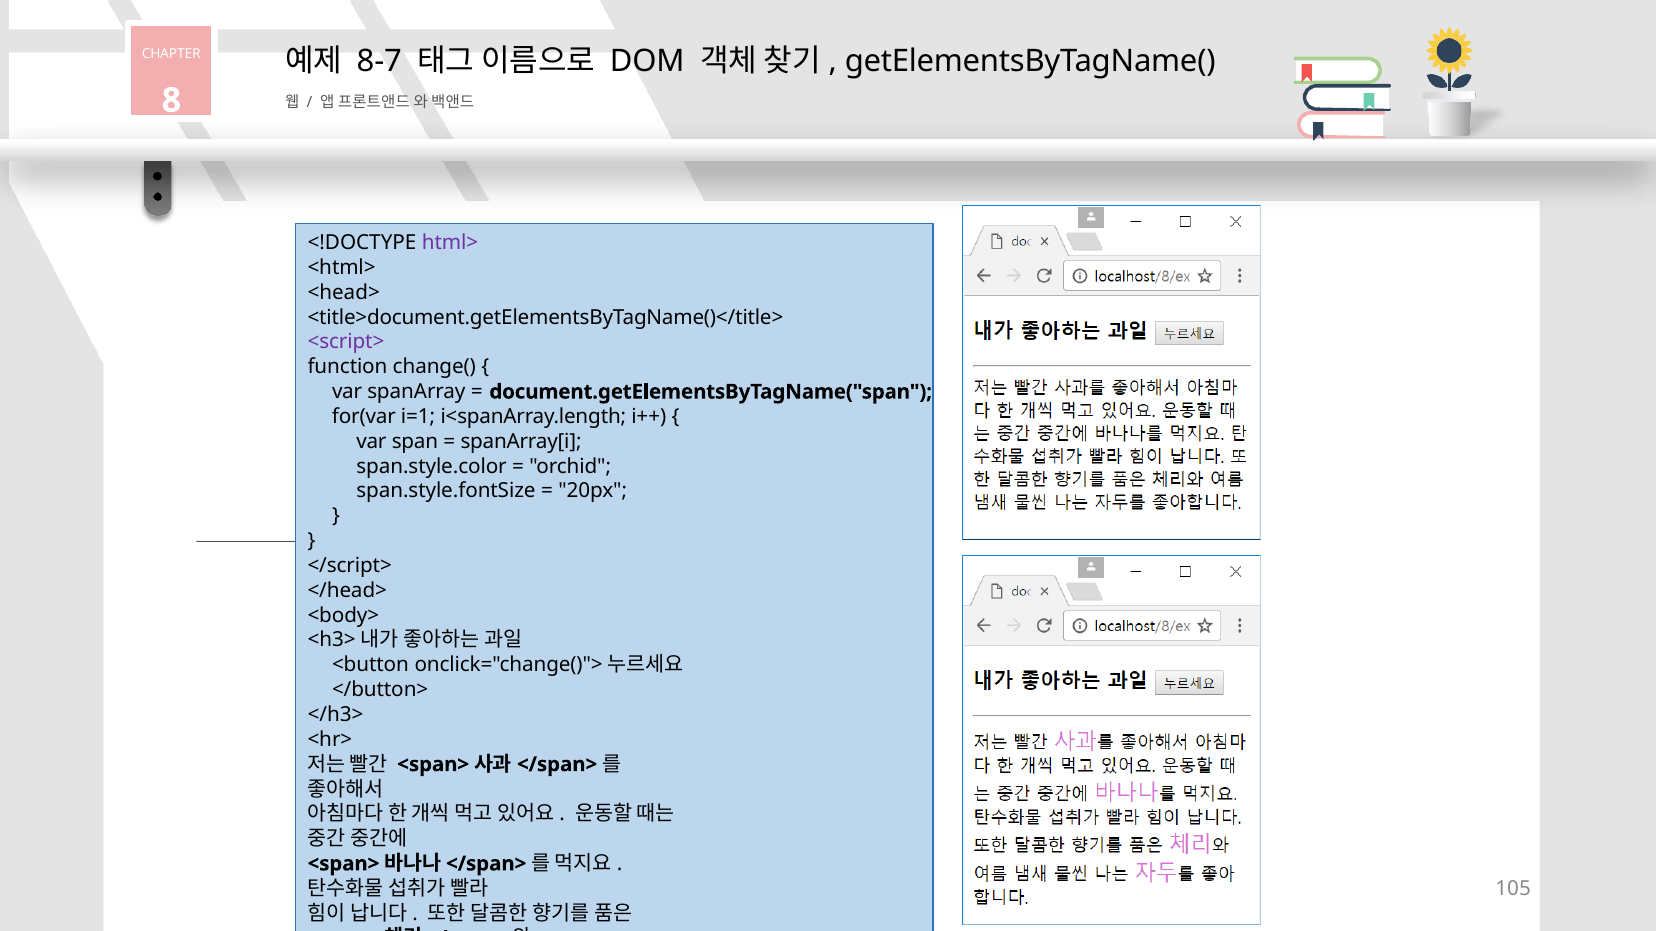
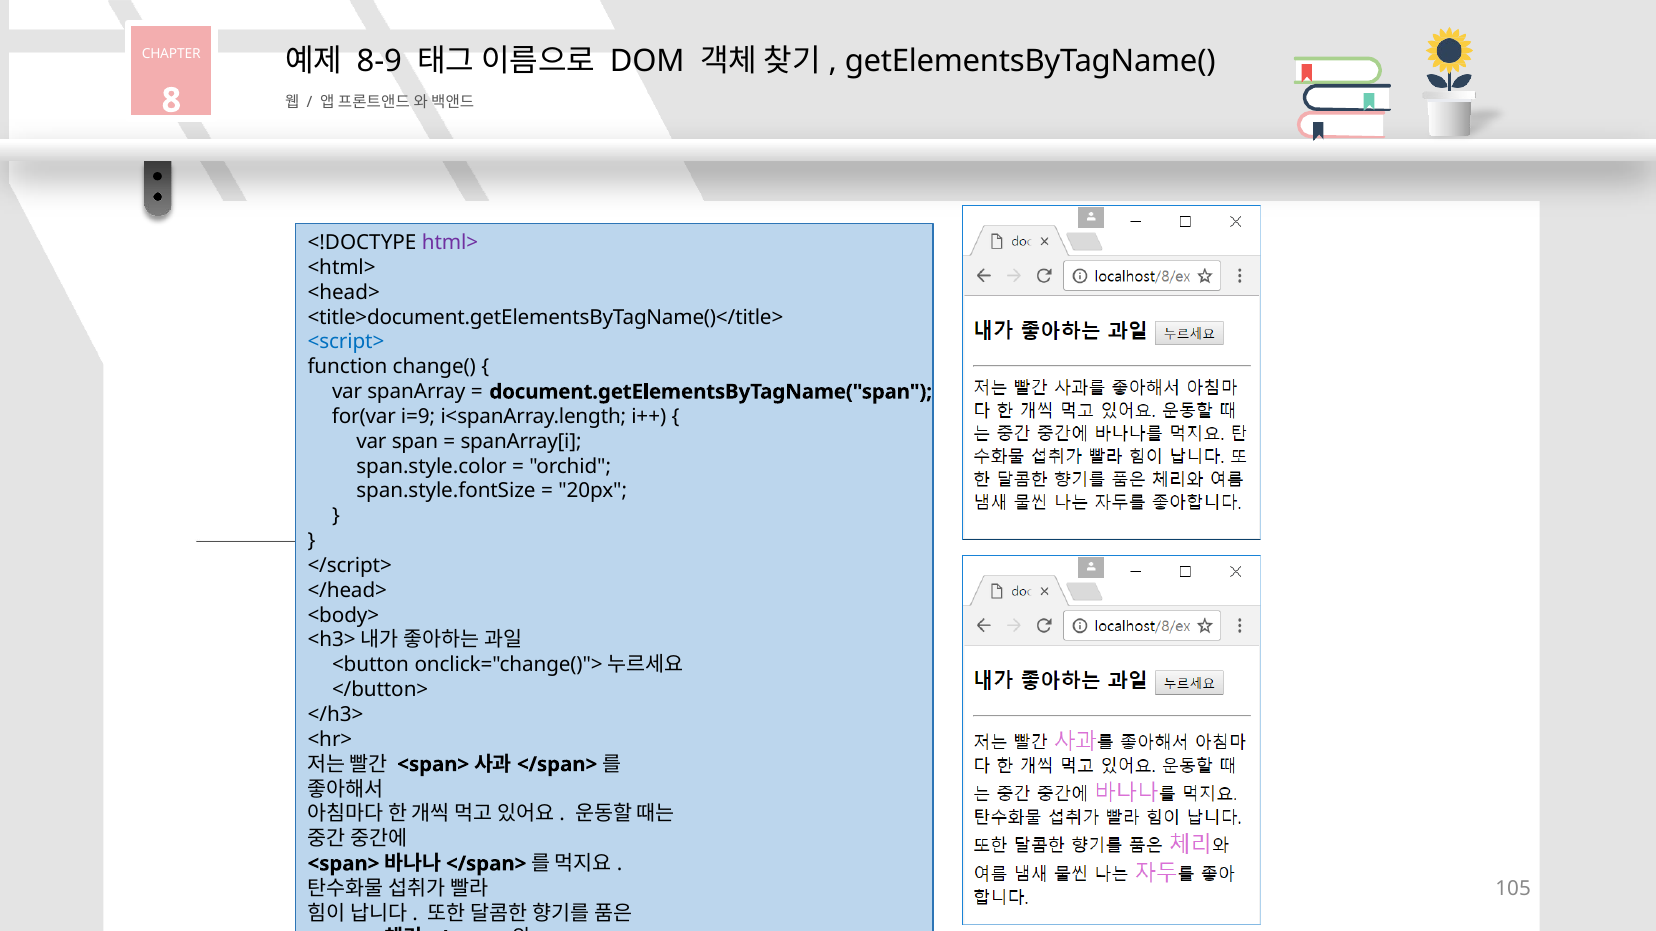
8-7: 8-7 -> 8-9
<script> colour: purple -> blue
i=1: i=1 -> i=9
